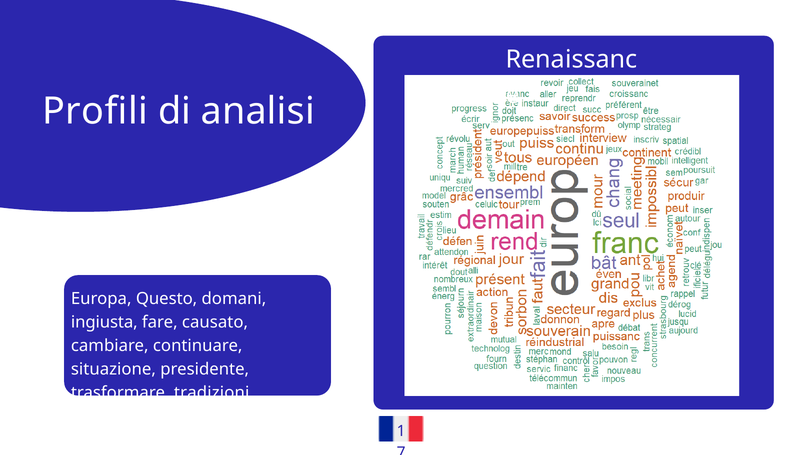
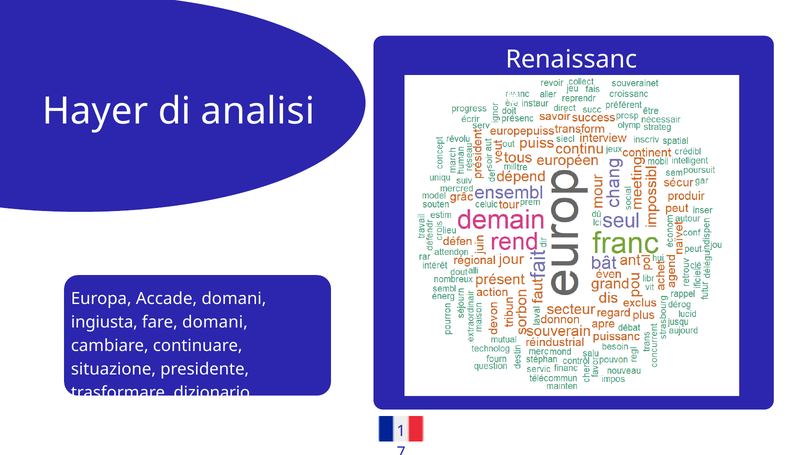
Profili: Profili -> Hayer
Questo: Questo -> Accade
fare causato: causato -> domani
tradizioni: tradizioni -> dizionario
